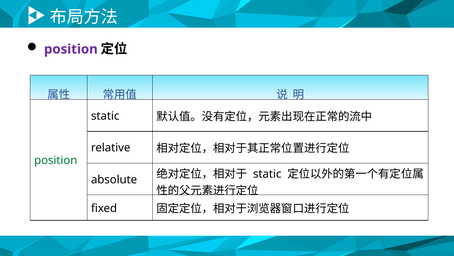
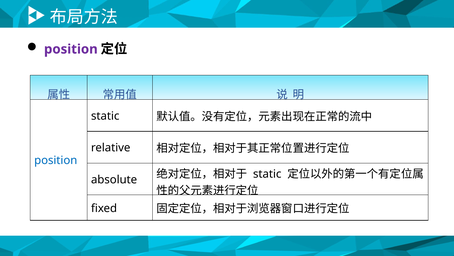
position at (56, 160) colour: green -> blue
